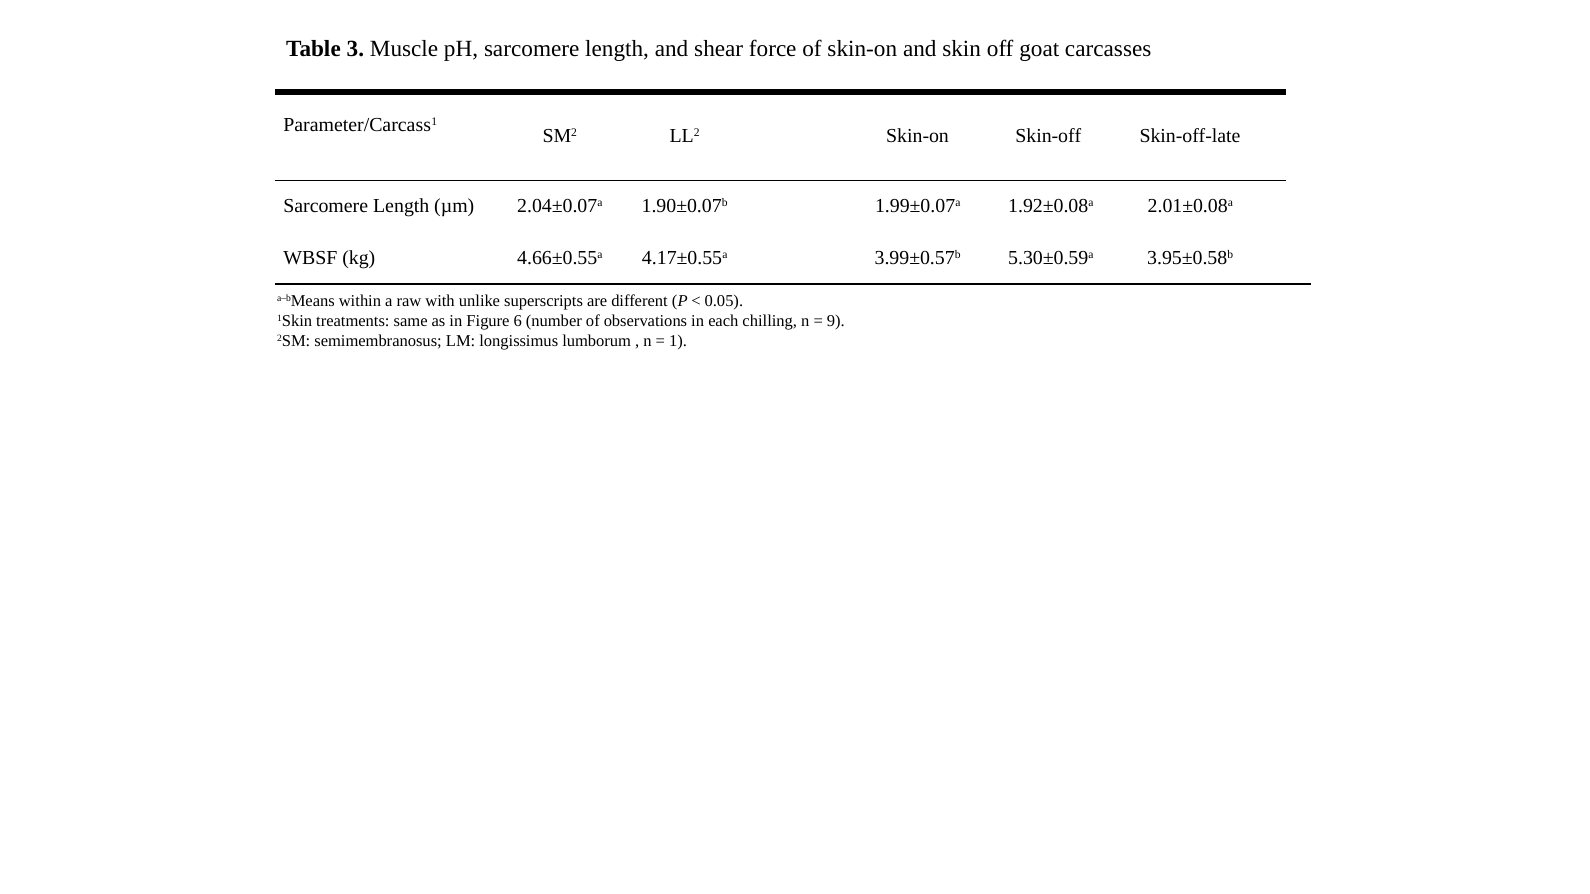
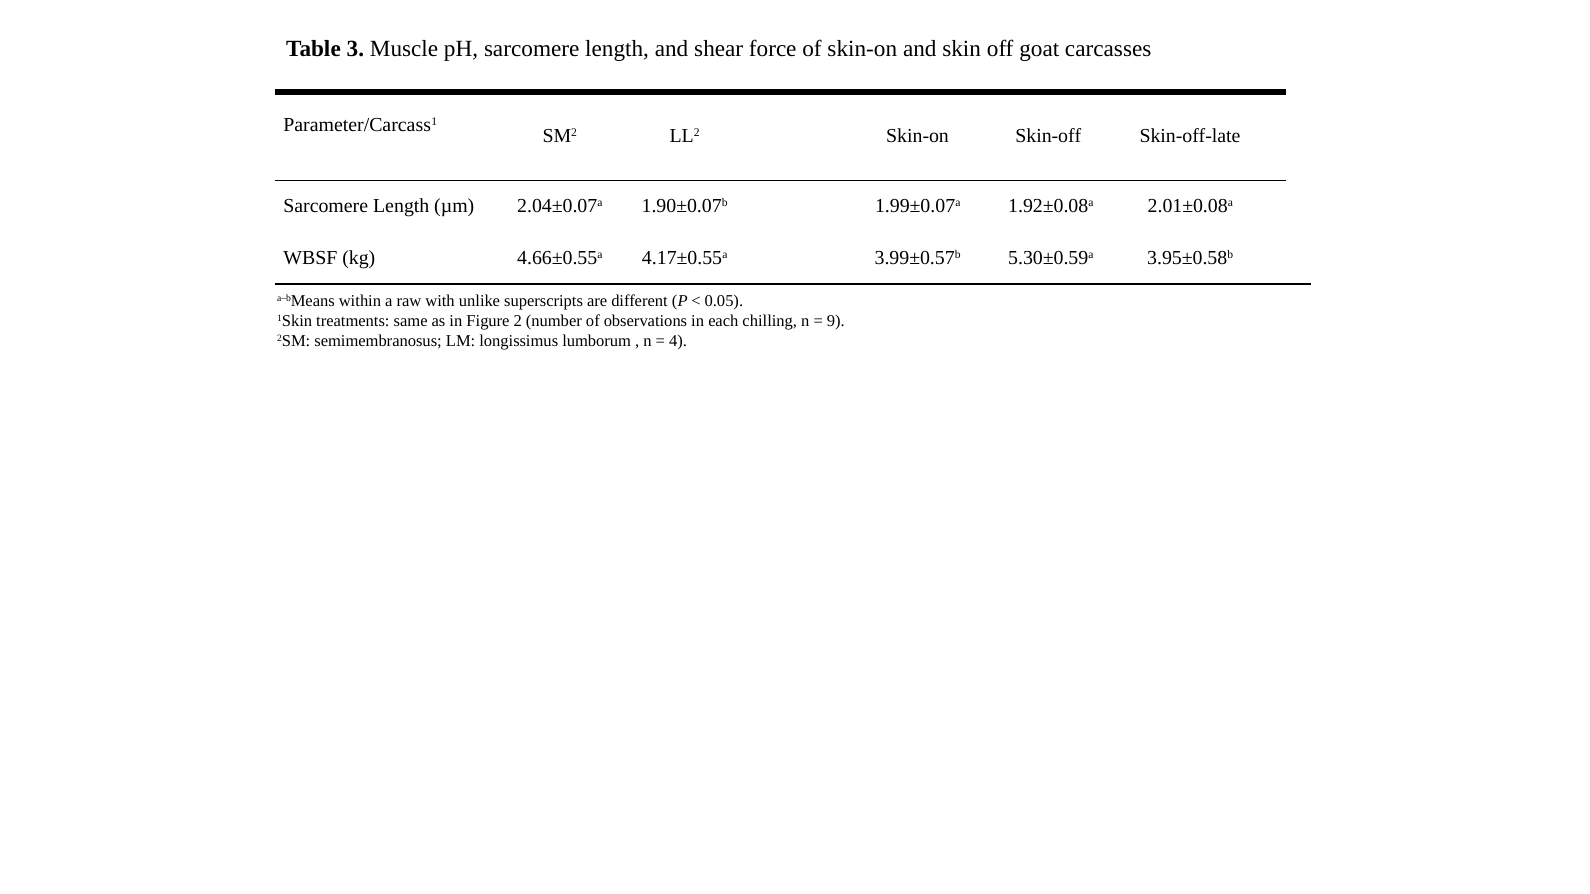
6: 6 -> 2
1: 1 -> 4
